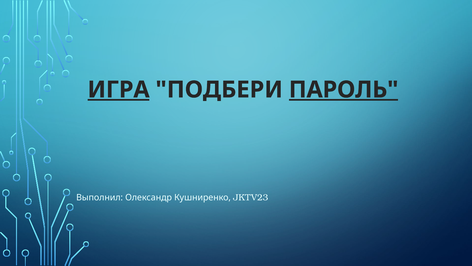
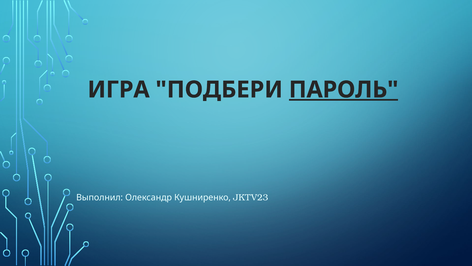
ИГРА underline: present -> none
